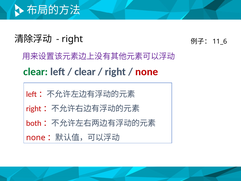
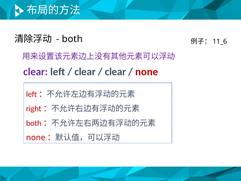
right at (72, 39): right -> both
clear at (36, 72) colour: green -> purple
right at (115, 72): right -> clear
